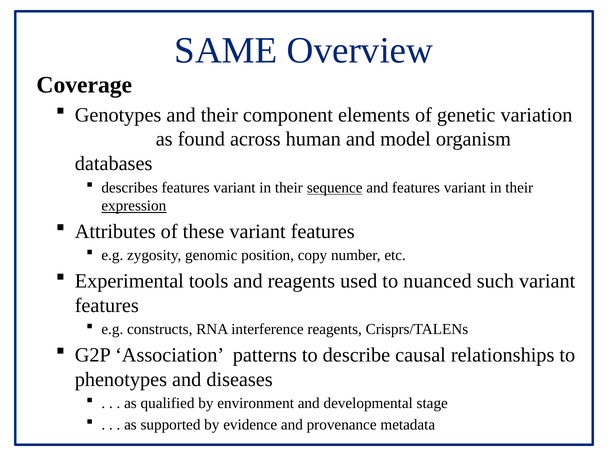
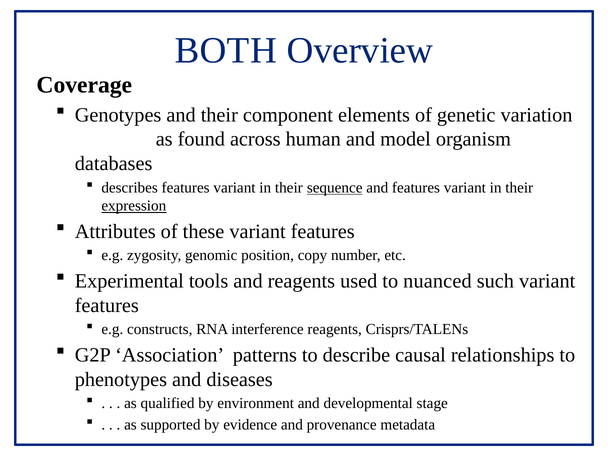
SAME: SAME -> BOTH
